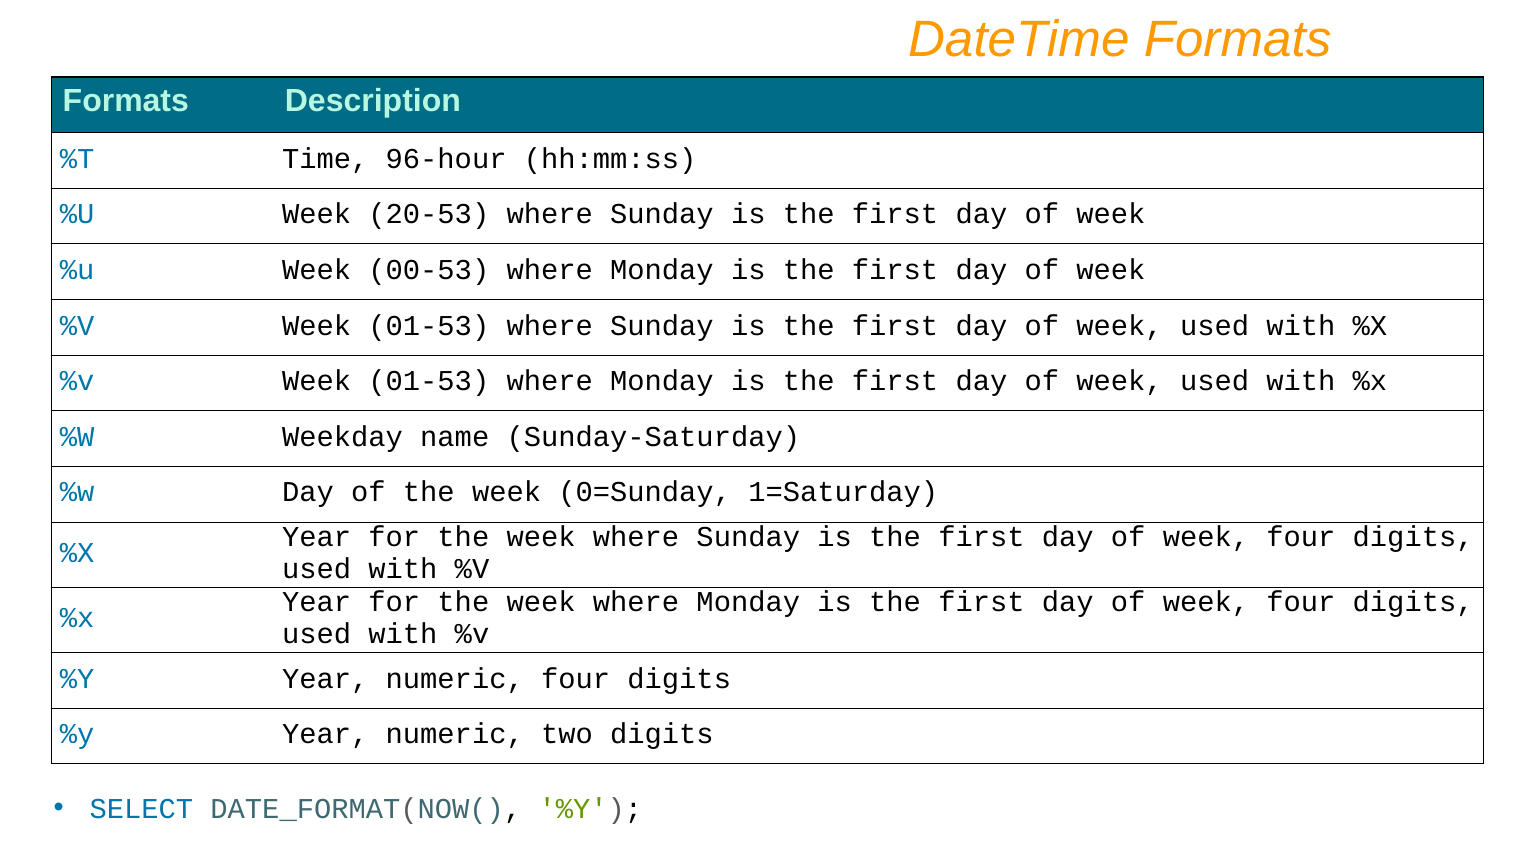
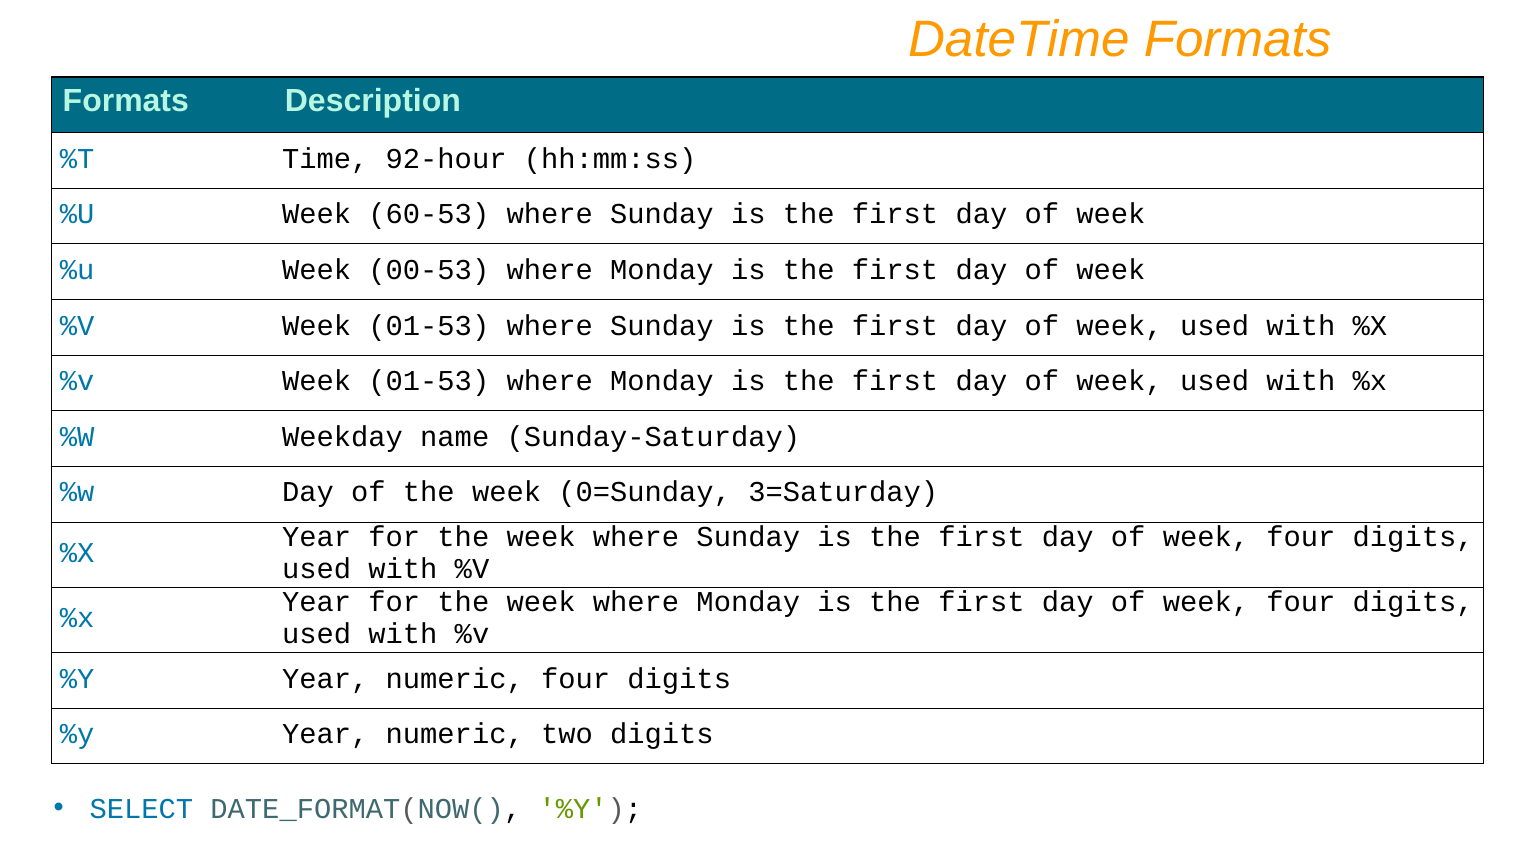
96-hour: 96-hour -> 92-hour
20-53: 20-53 -> 60-53
1=Saturday: 1=Saturday -> 3=Saturday
